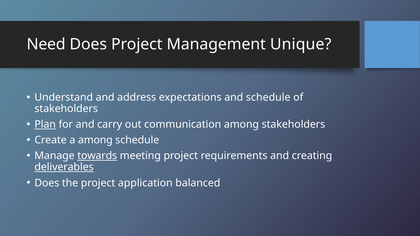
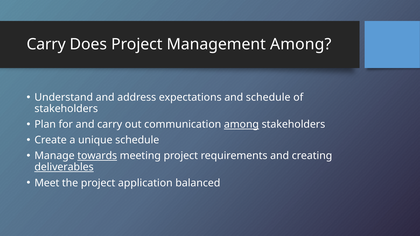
Need at (46, 44): Need -> Carry
Management Unique: Unique -> Among
Plan underline: present -> none
among at (241, 125) underline: none -> present
a among: among -> unique
Does at (47, 183): Does -> Meet
